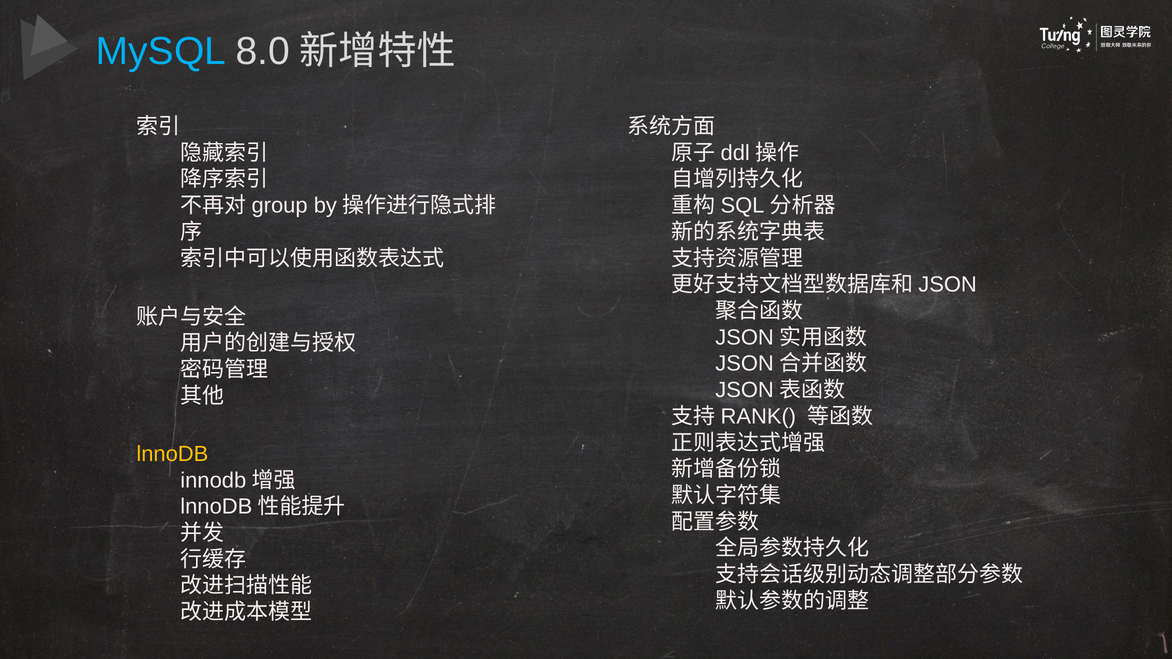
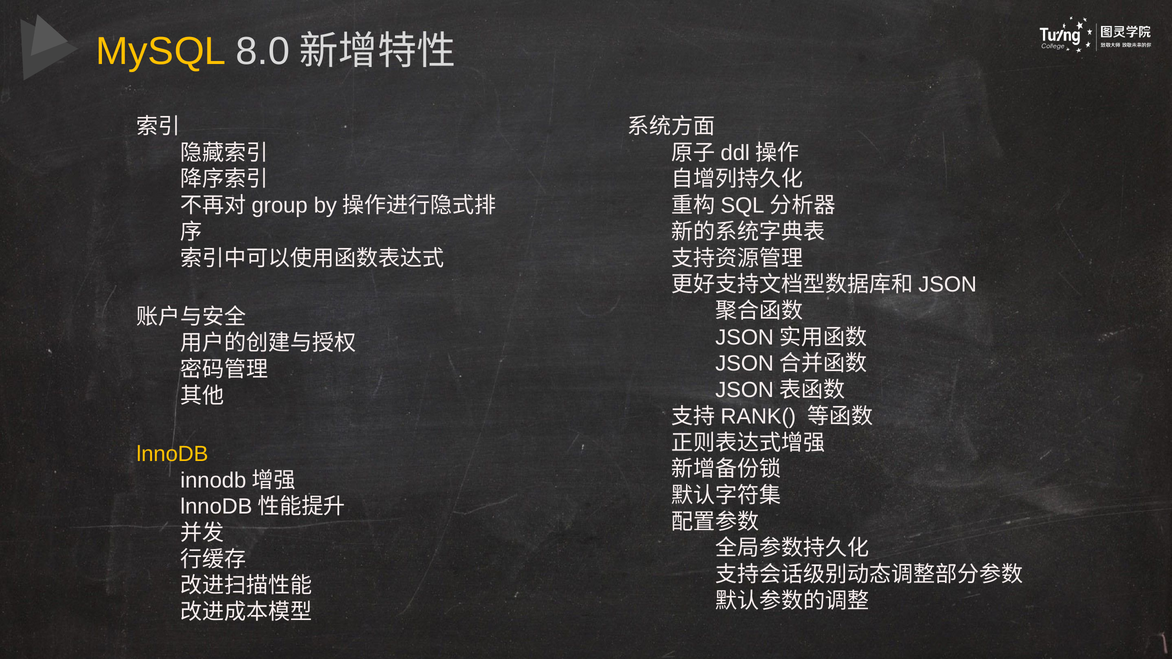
MySQL colour: light blue -> yellow
